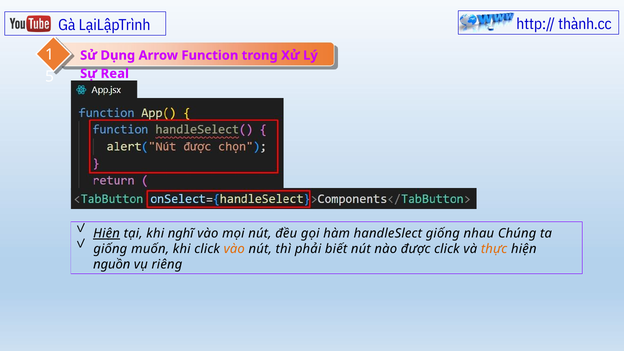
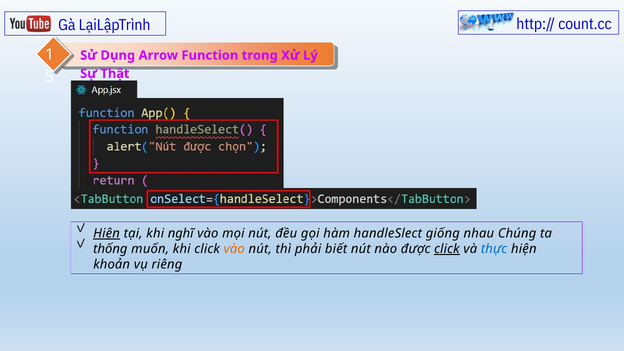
thành.cc: thành.cc -> count.cc
Real: Real -> Thật
giống at (110, 249): giống -> thống
click at (447, 249) underline: none -> present
thực colour: orange -> blue
nguồn: nguồn -> khoản
